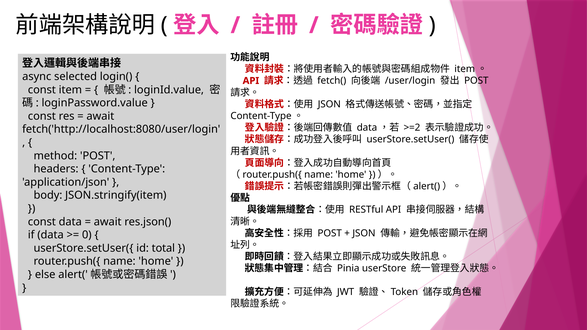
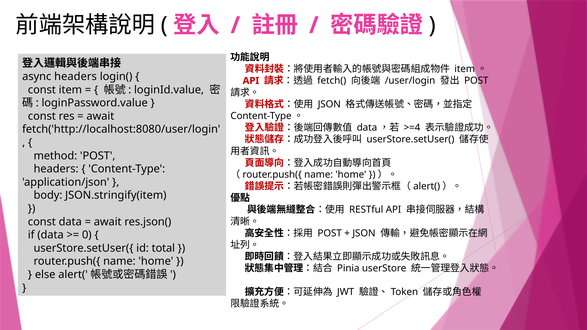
async selected: selected -> headers
>=2: >=2 -> >=4
